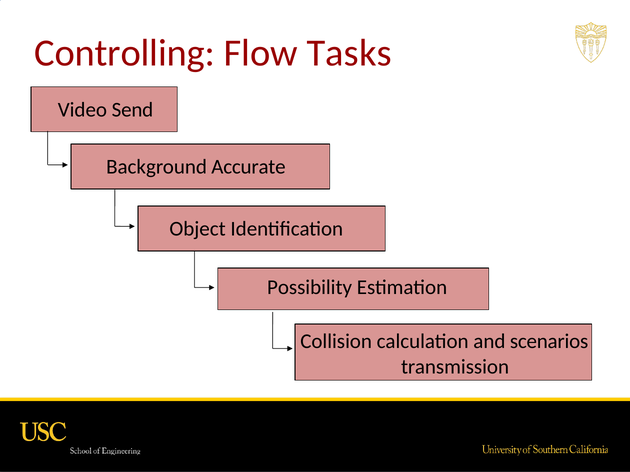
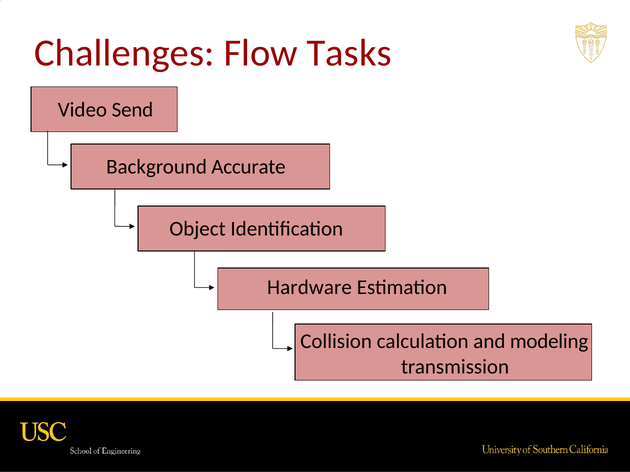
Controlling: Controlling -> Challenges
Possibility: Possibility -> Hardware
scenarios: scenarios -> modeling
